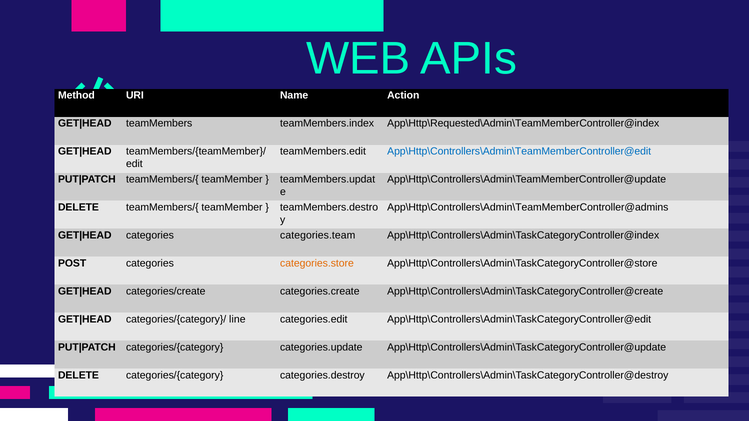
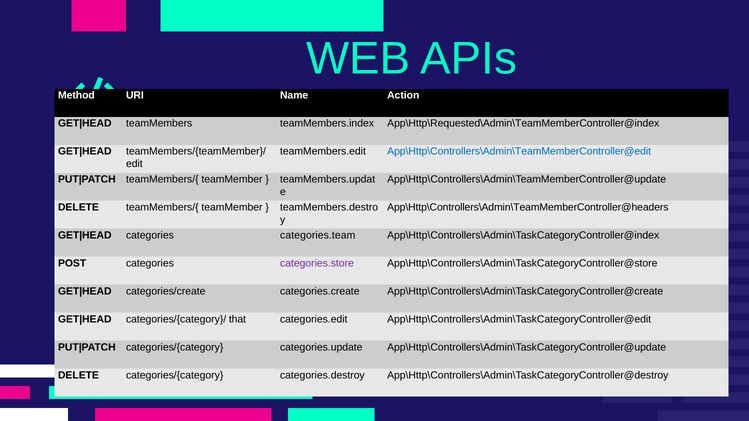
App\Http\Controllers\Admin\TeamMemberController@admins: App\Http\Controllers\Admin\TeamMemberController@admins -> App\Http\Controllers\Admin\TeamMemberController@headers
categories.store colour: orange -> purple
line: line -> that
